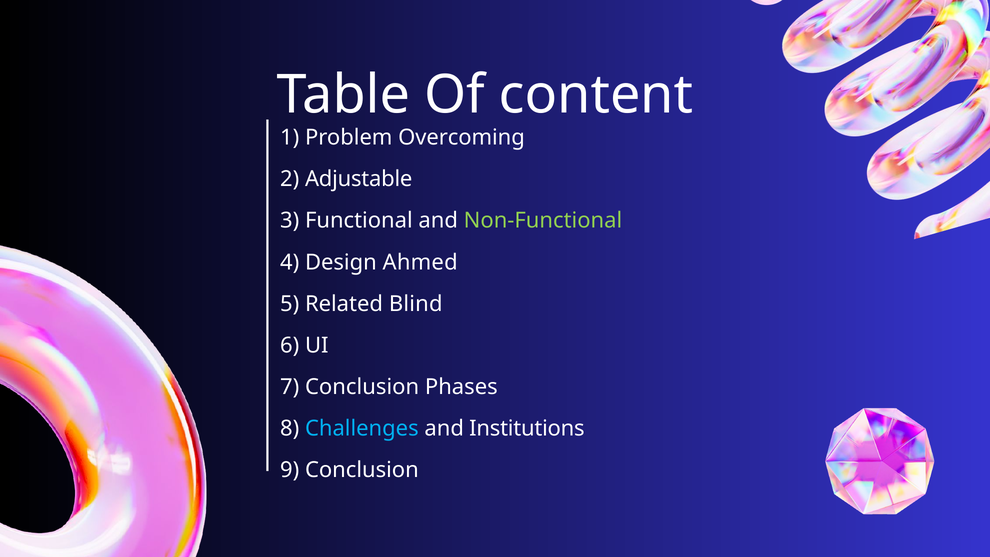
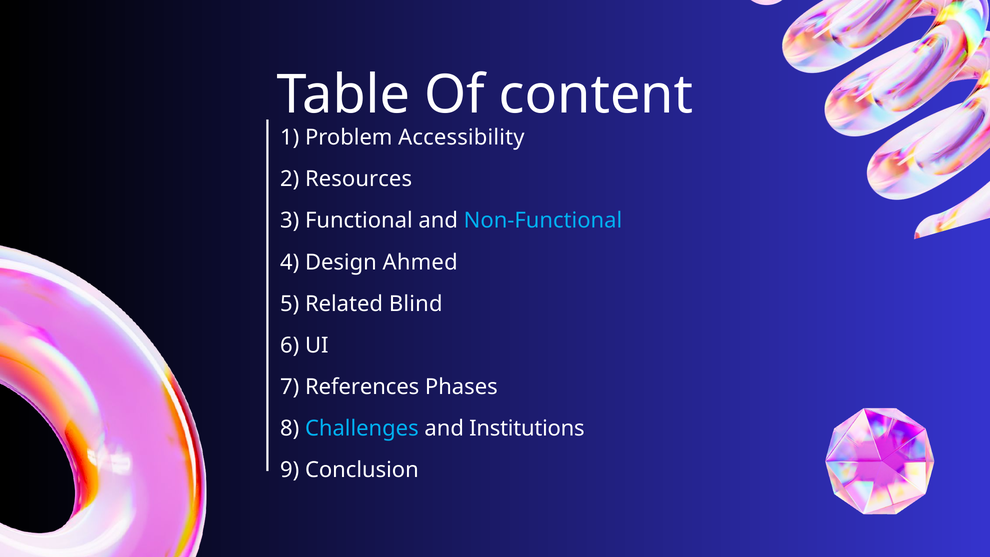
Overcoming: Overcoming -> Accessibility
Adjustable: Adjustable -> Resources
Non-Functional colour: light green -> light blue
7 Conclusion: Conclusion -> References
